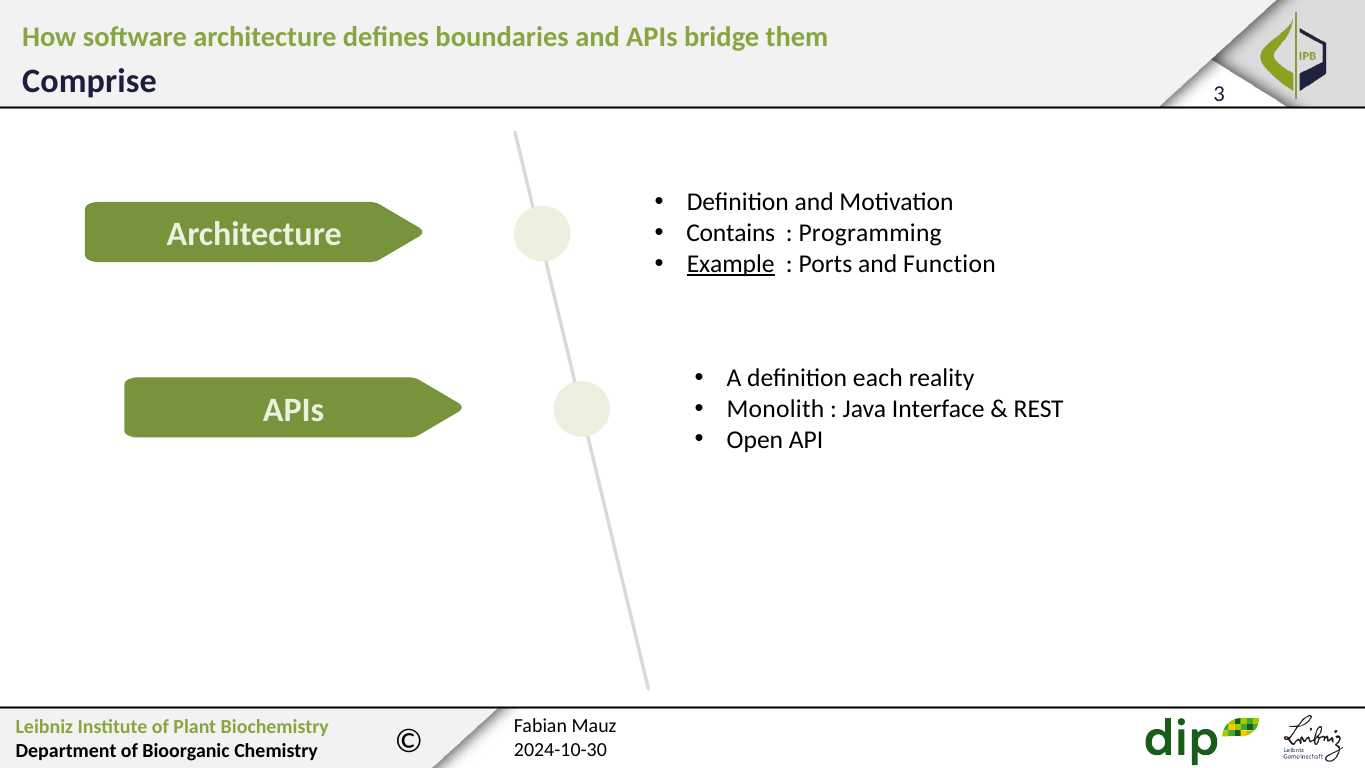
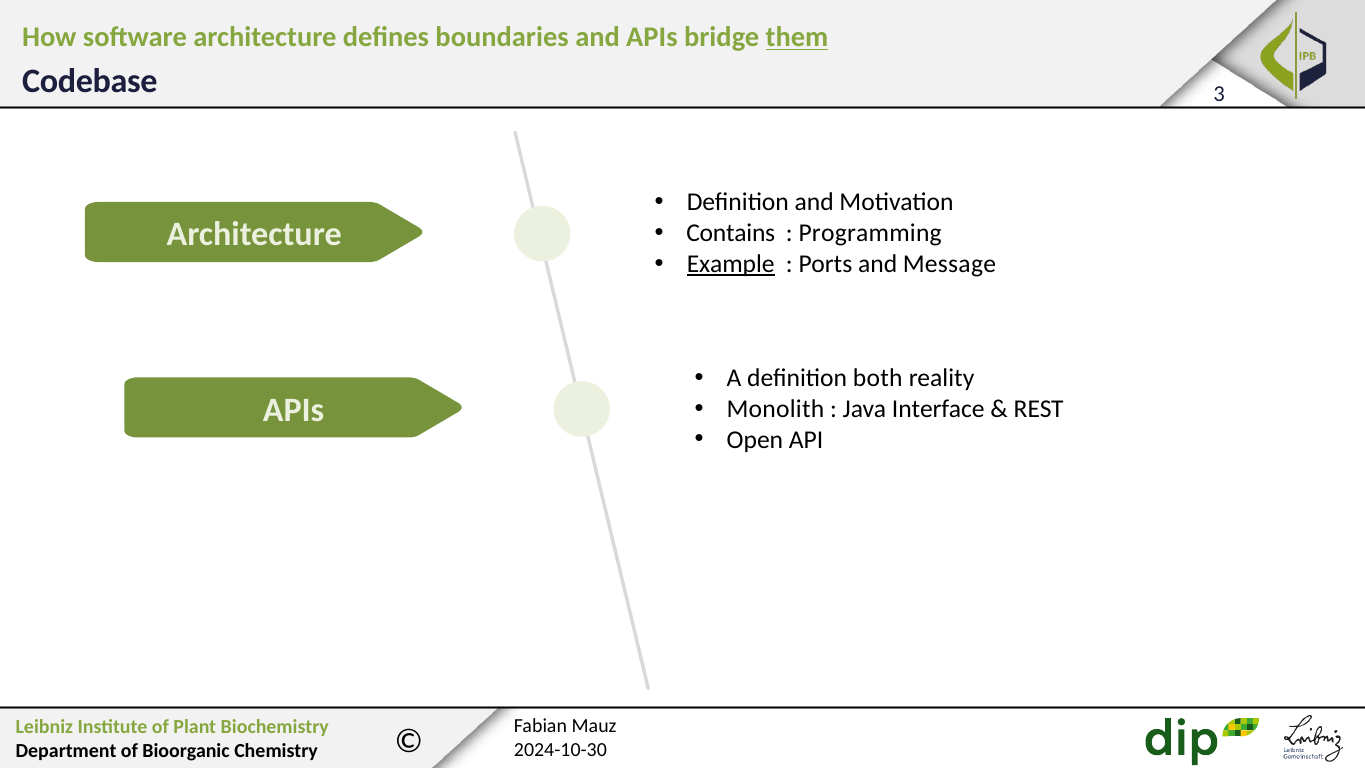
them underline: none -> present
Comprise: Comprise -> Codebase
Function: Function -> Message
each: each -> both
